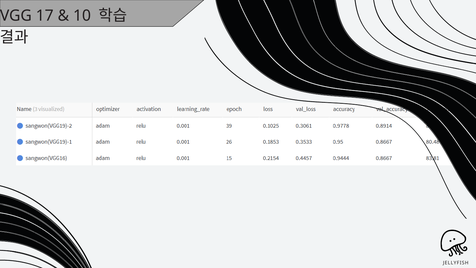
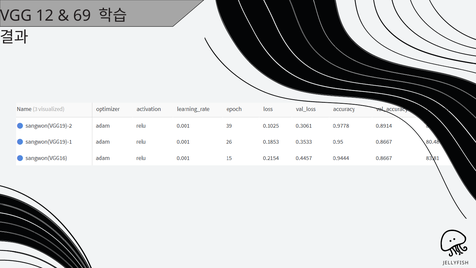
17: 17 -> 12
10: 10 -> 69
